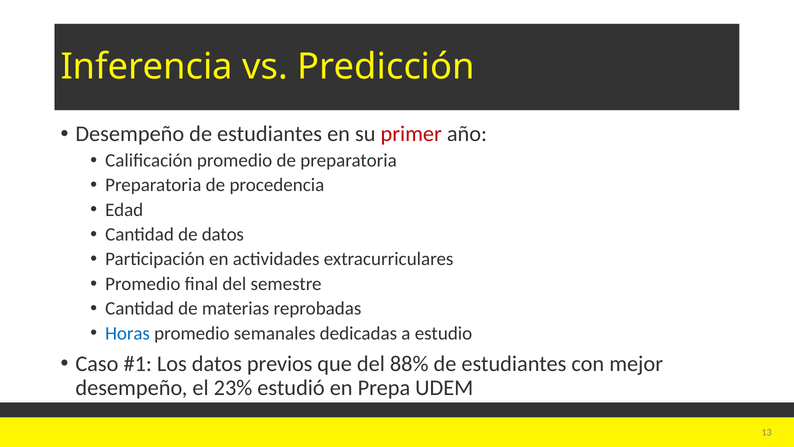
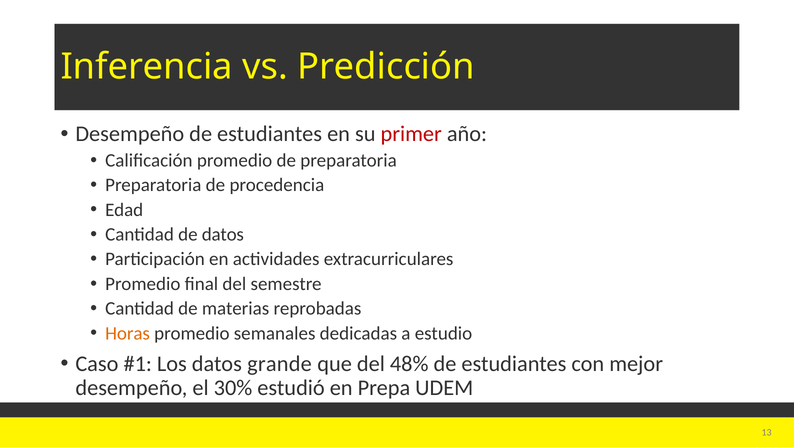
Horas colour: blue -> orange
previos: previos -> grande
88%: 88% -> 48%
23%: 23% -> 30%
